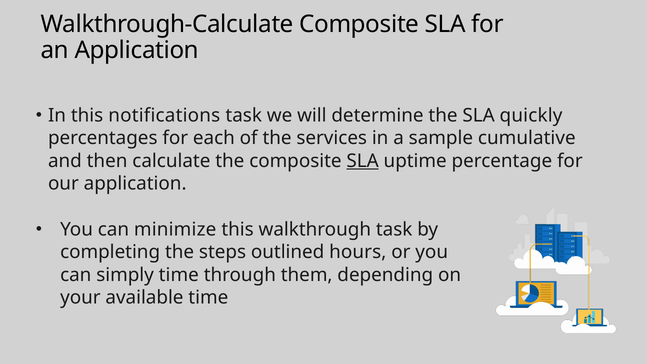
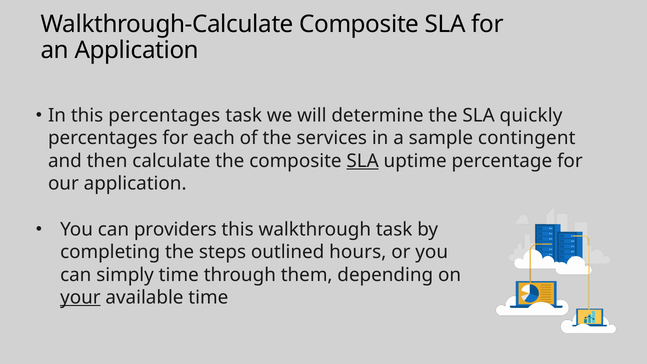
this notifications: notifications -> percentages
cumulative: cumulative -> contingent
minimize: minimize -> providers
your underline: none -> present
